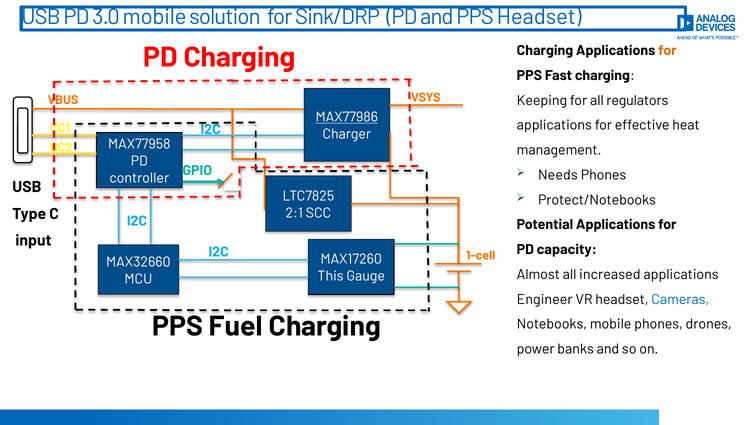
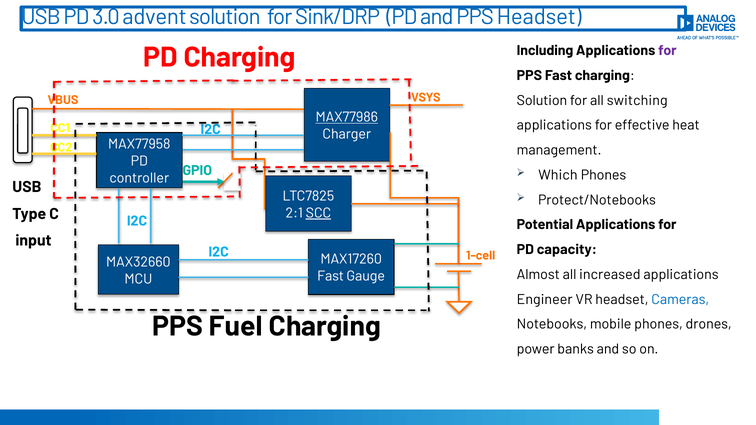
3.0 mobile: mobile -> advent
Charging at (545, 51): Charging -> Including
for at (667, 51) colour: orange -> purple
Keeping at (542, 100): Keeping -> Solution
regulators: regulators -> switching
Needs: Needs -> Which
SCC underline: none -> present
This at (331, 276): This -> Fast
